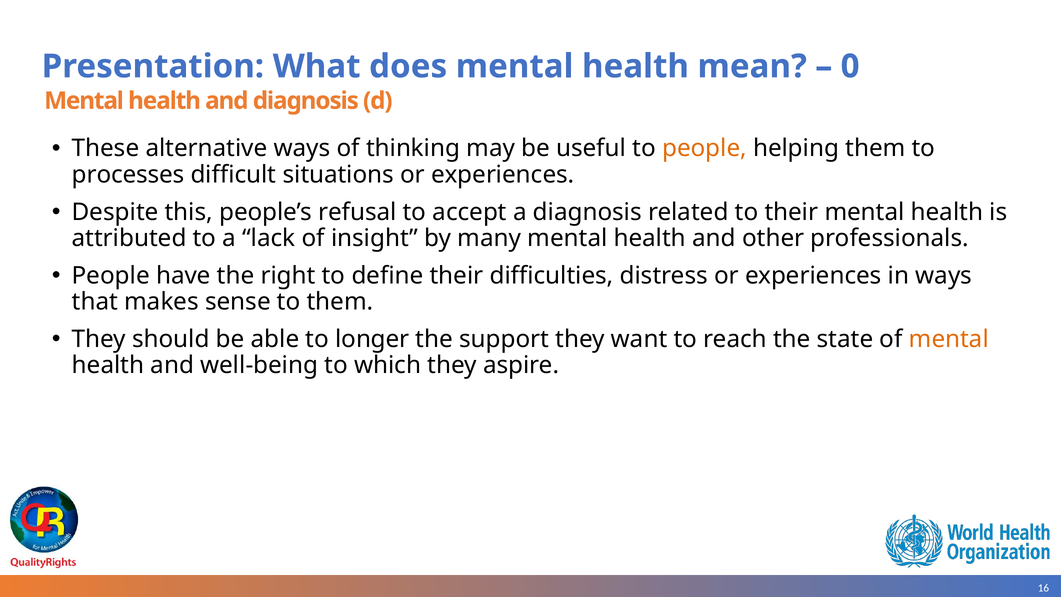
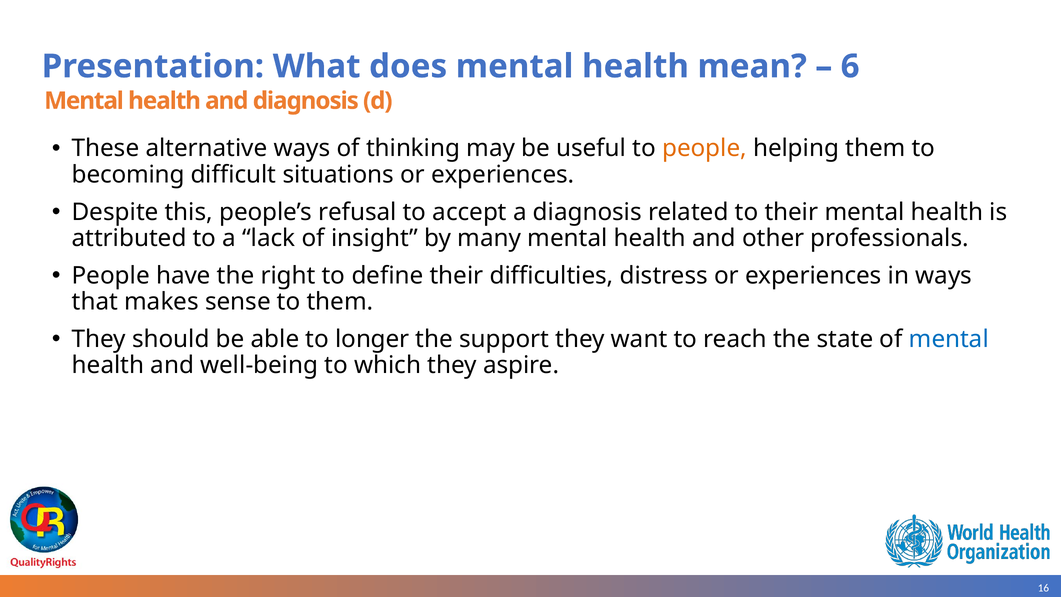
0: 0 -> 6
processes: processes -> becoming
mental at (949, 339) colour: orange -> blue
